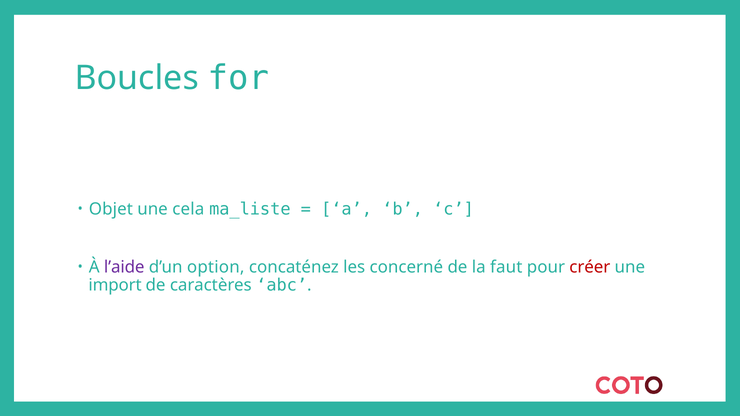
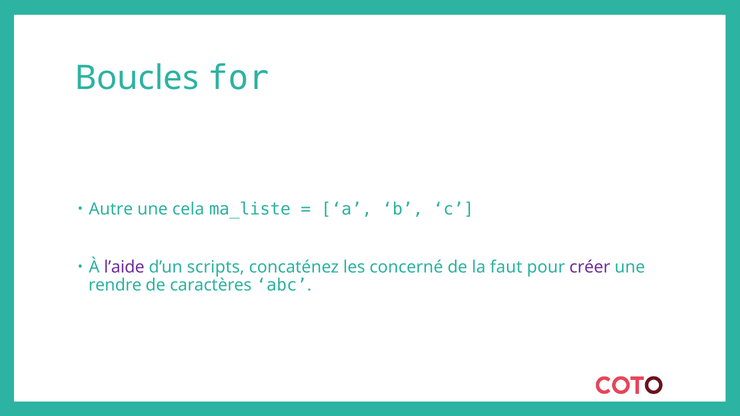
Objet: Objet -> Autre
option: option -> scripts
créer colour: red -> purple
import: import -> rendre
